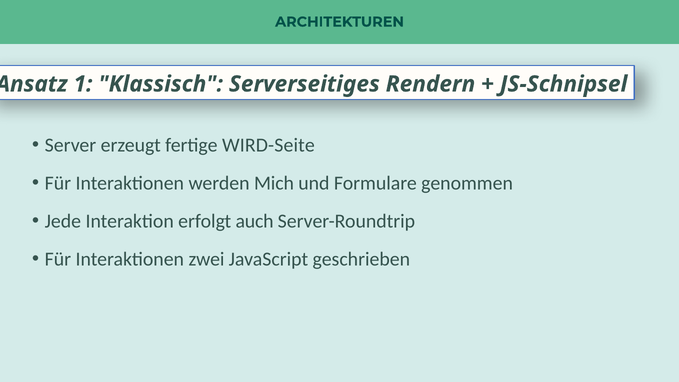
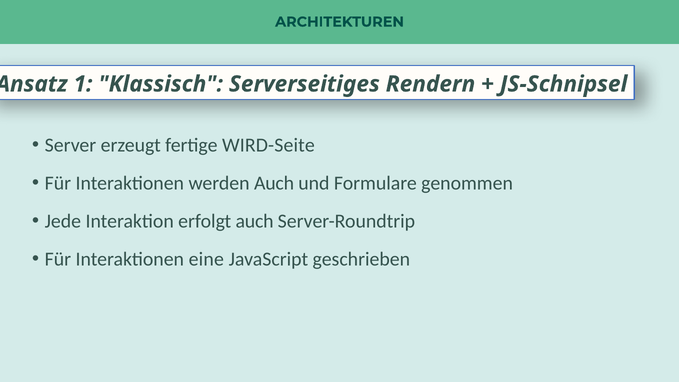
werden Mich: Mich -> Auch
zwei: zwei -> eine
